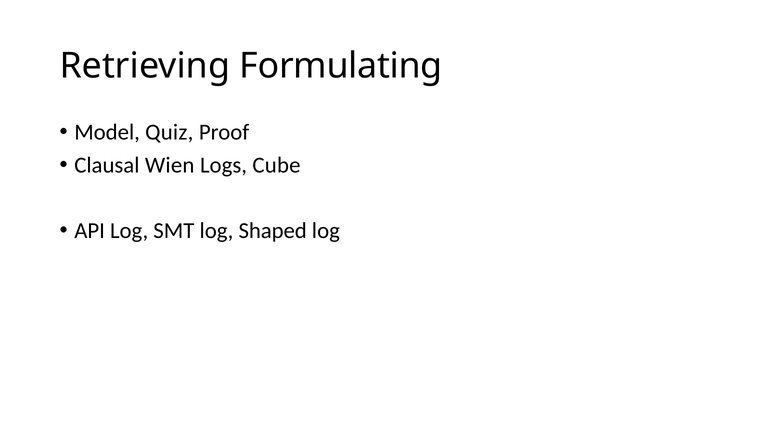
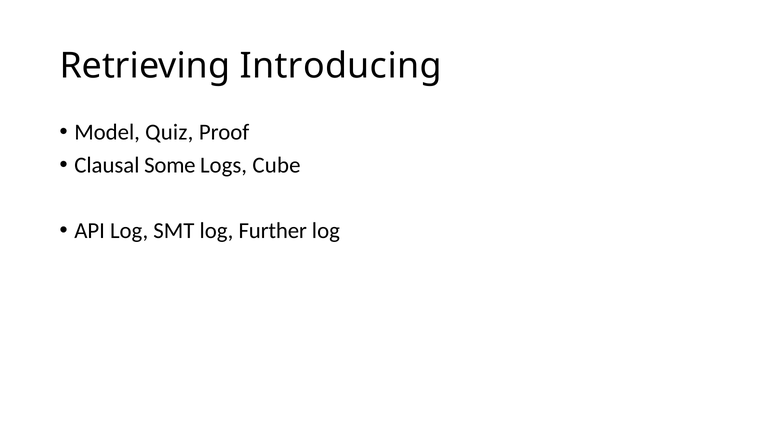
Formulating: Formulating -> Introducing
Wien: Wien -> Some
Shaped: Shaped -> Further
